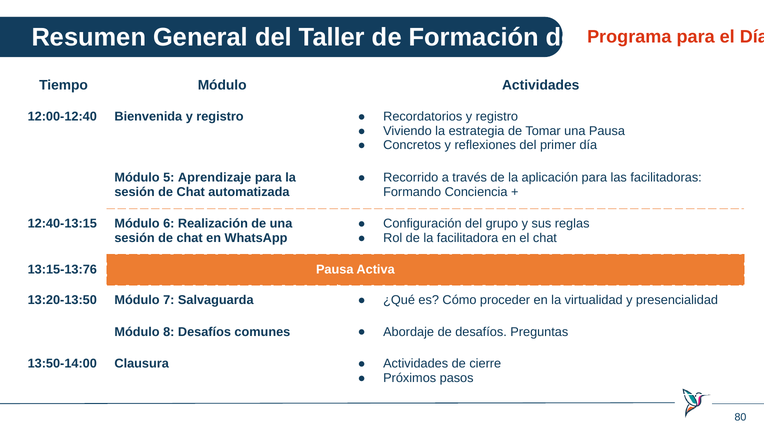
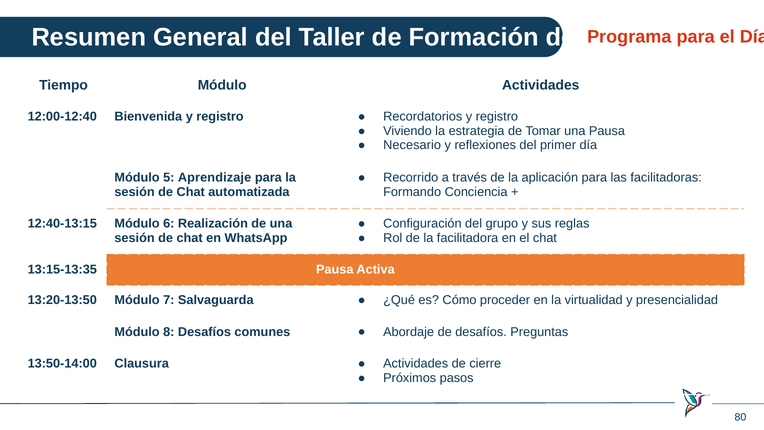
Concretos: Concretos -> Necesario
13:15-13:76: 13:15-13:76 -> 13:15-13:35
